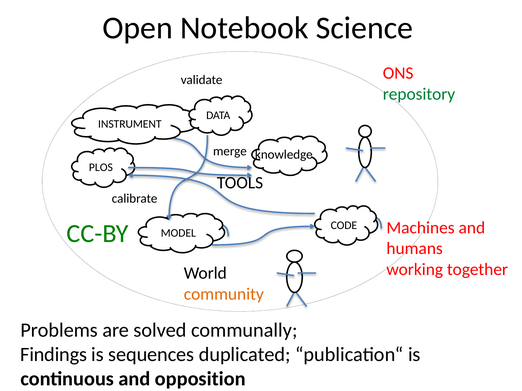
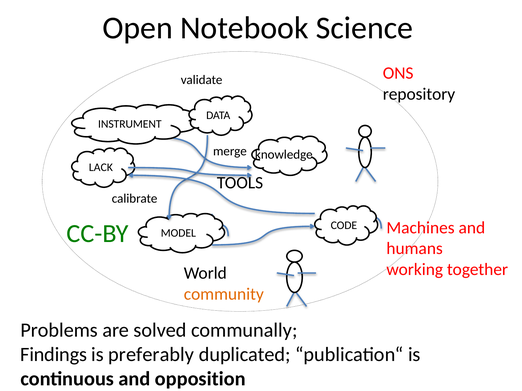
repository colour: green -> black
PLOS: PLOS -> LACK
sequences: sequences -> preferably
